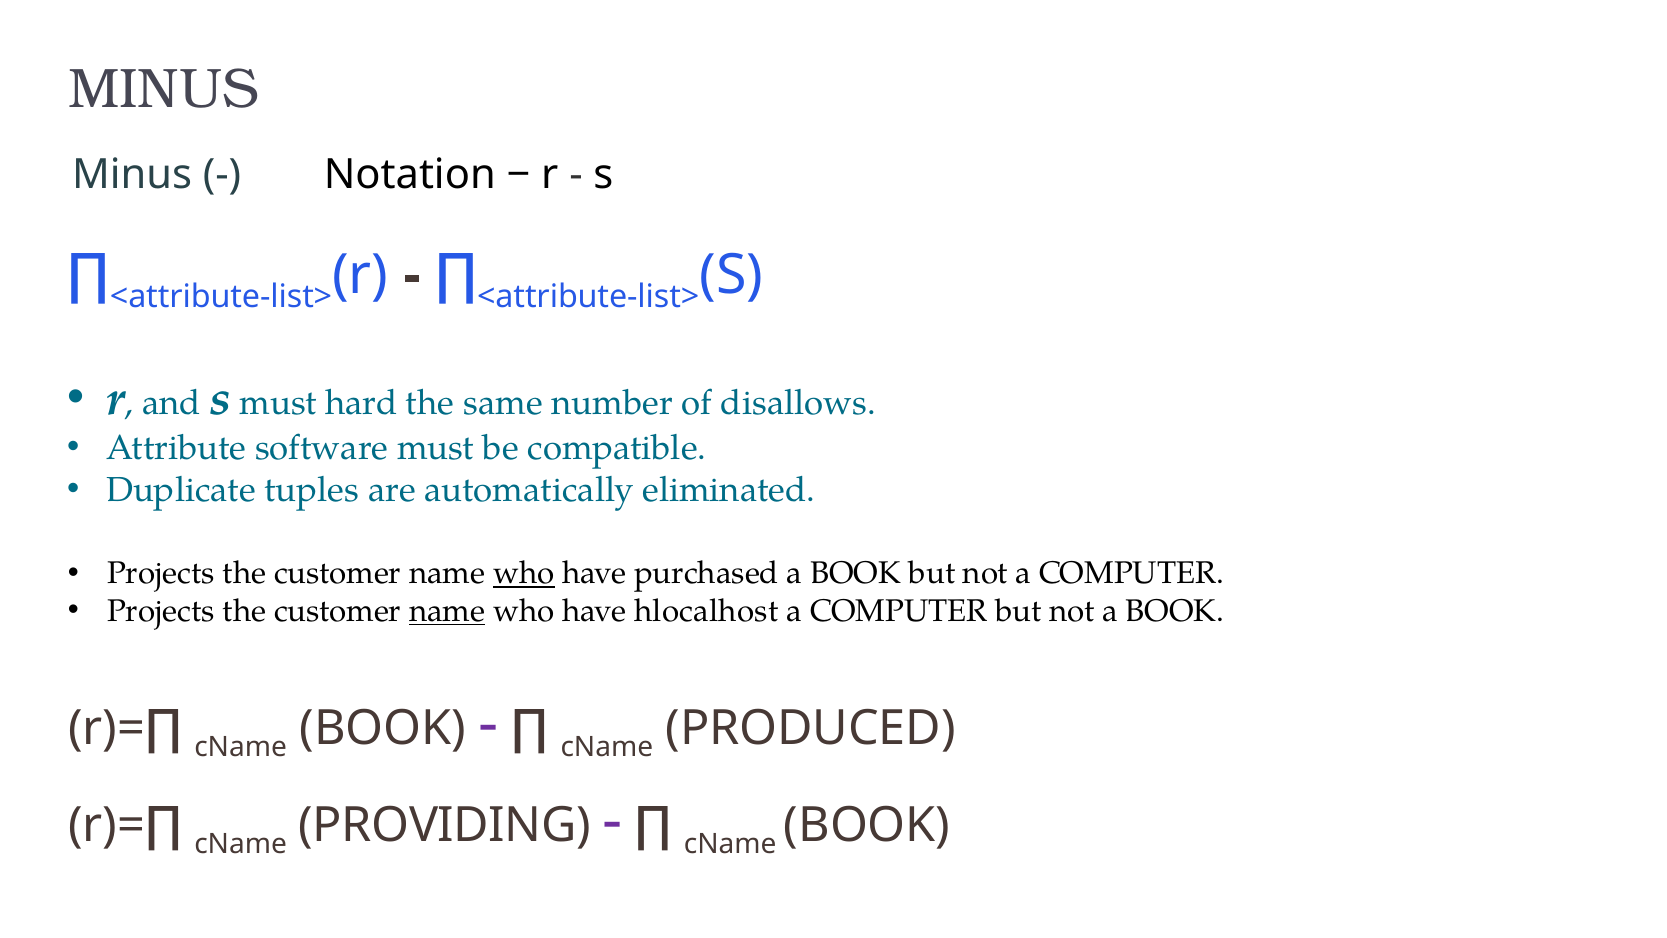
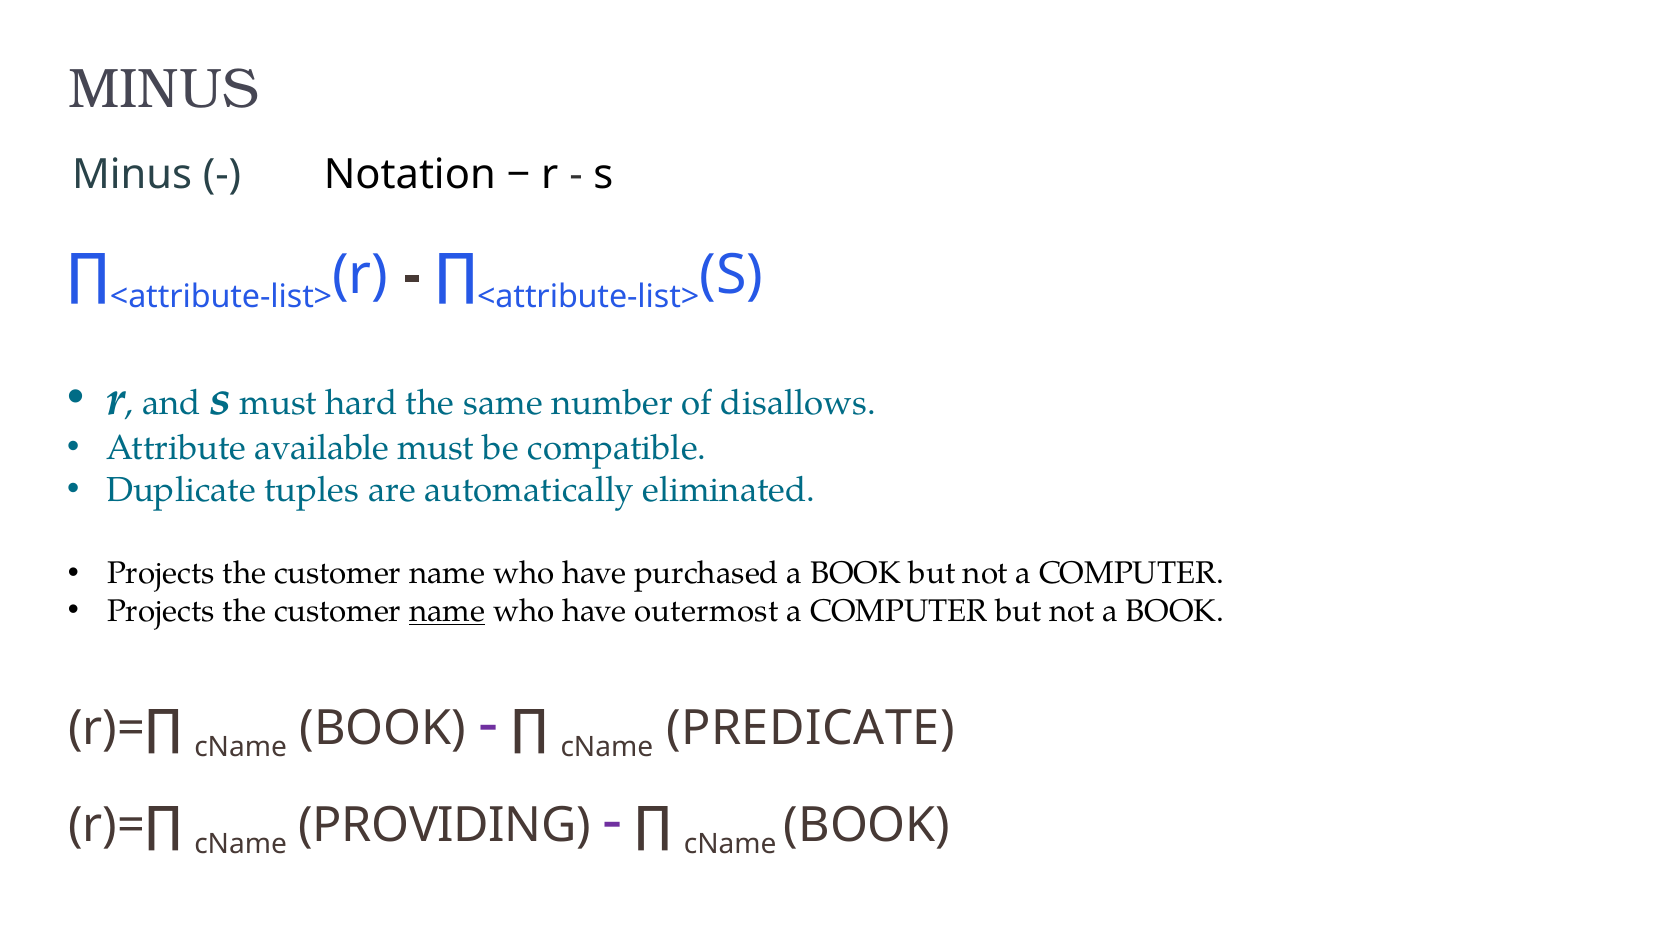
software: software -> available
who at (524, 573) underline: present -> none
hlocalhost: hlocalhost -> outermost
PRODUCED: PRODUCED -> PREDICATE
